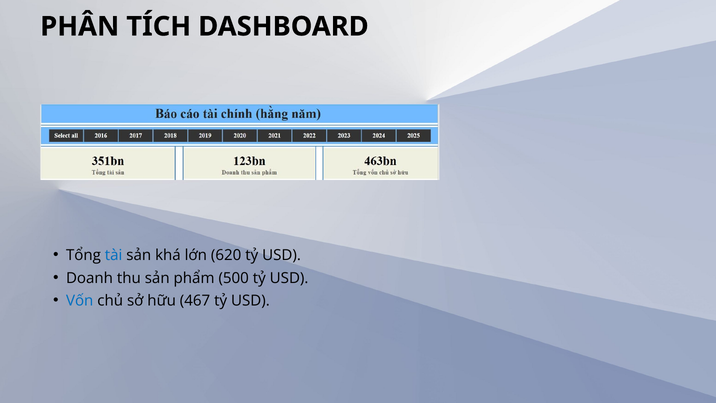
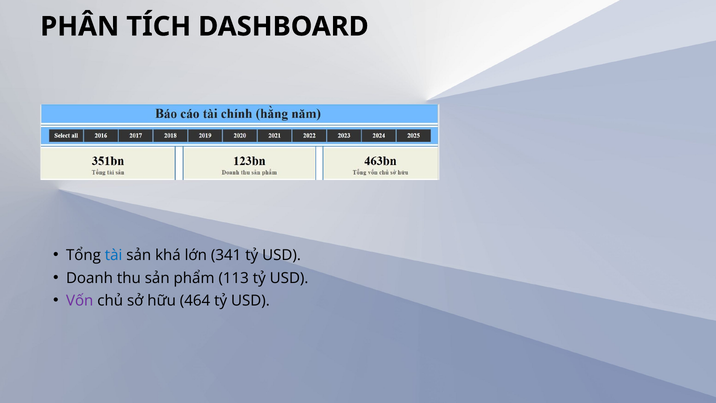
620: 620 -> 341
500: 500 -> 113
Vốn colour: blue -> purple
467: 467 -> 464
